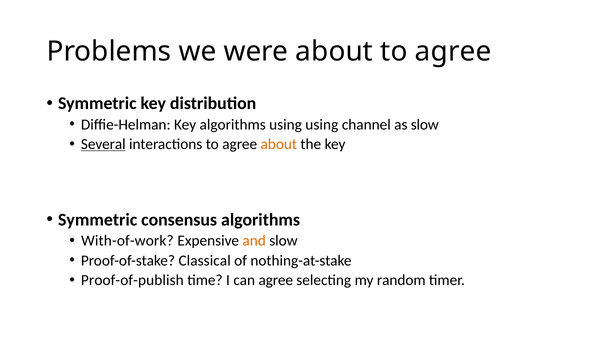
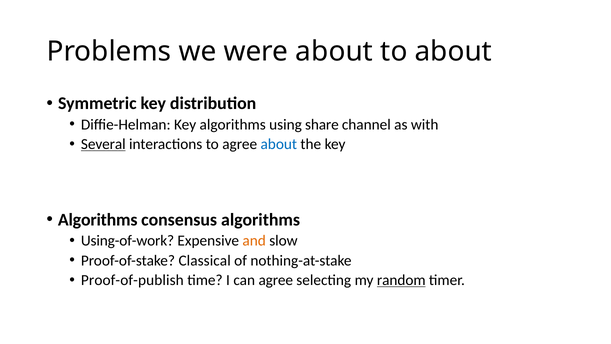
agree at (453, 51): agree -> about
using using: using -> share
as slow: slow -> with
about at (279, 144) colour: orange -> blue
Symmetric at (98, 219): Symmetric -> Algorithms
With-of-work: With-of-work -> Using-of-work
random underline: none -> present
